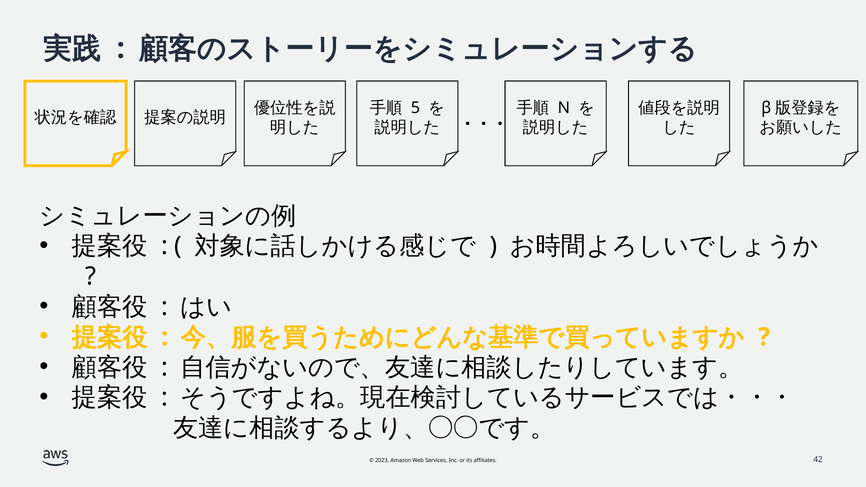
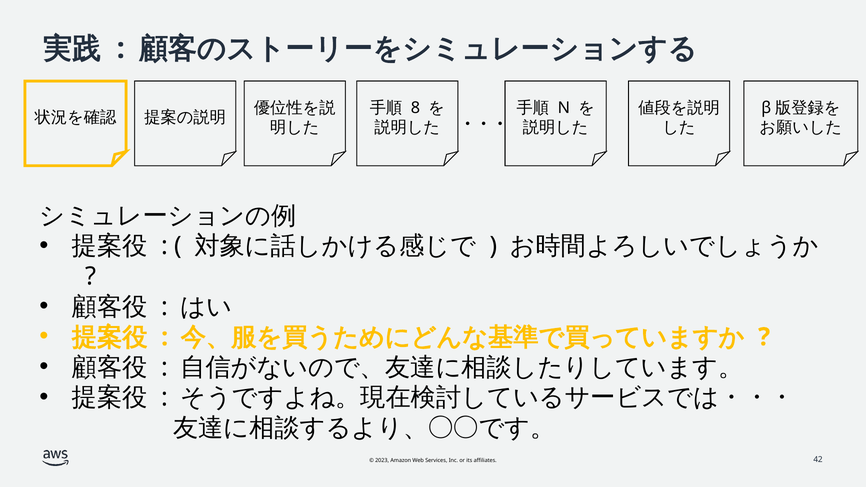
5: 5 -> 8
